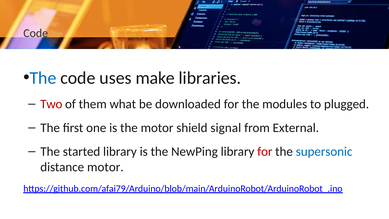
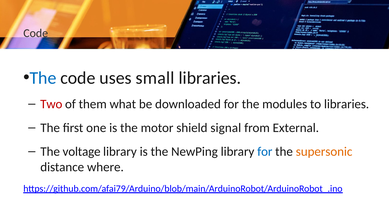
make: make -> small
to plugged: plugged -> libraries
started: started -> voltage
for at (265, 151) colour: red -> blue
supersonic colour: blue -> orange
distance motor: motor -> where
